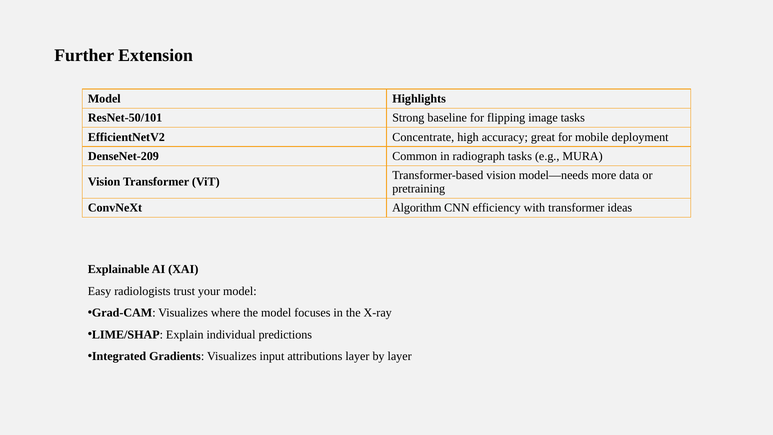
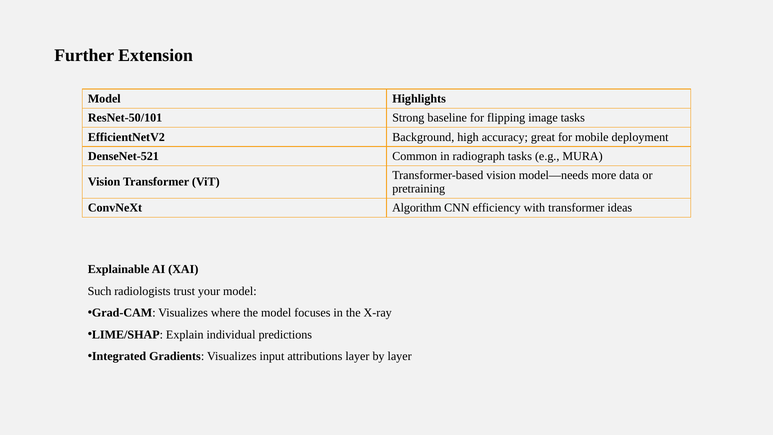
Concentrate: Concentrate -> Background
DenseNet-209: DenseNet-209 -> DenseNet-521
Easy: Easy -> Such
